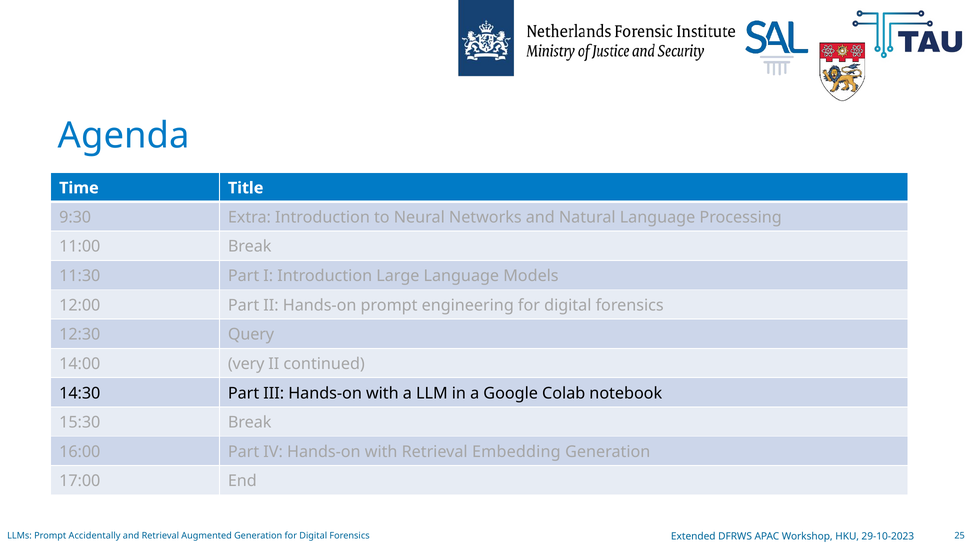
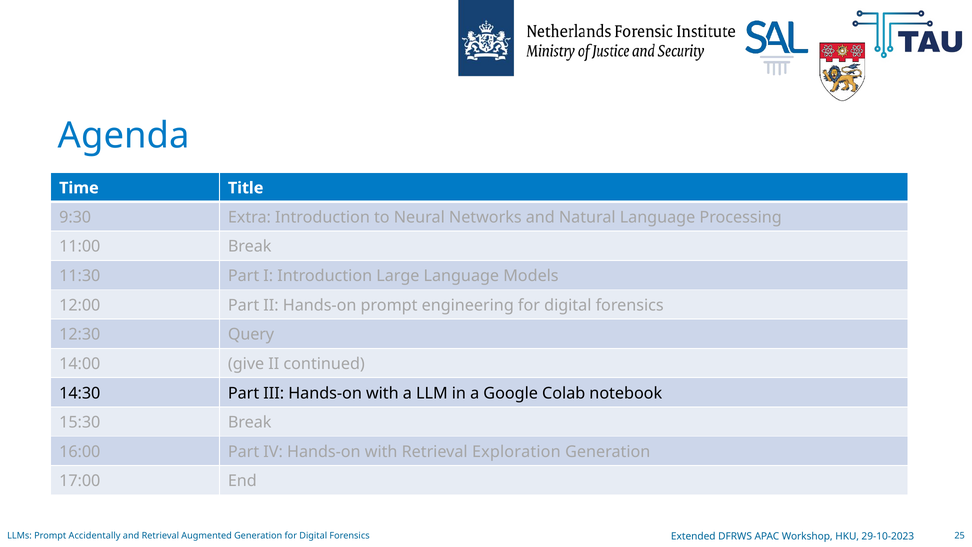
very: very -> give
Embedding: Embedding -> Exploration
